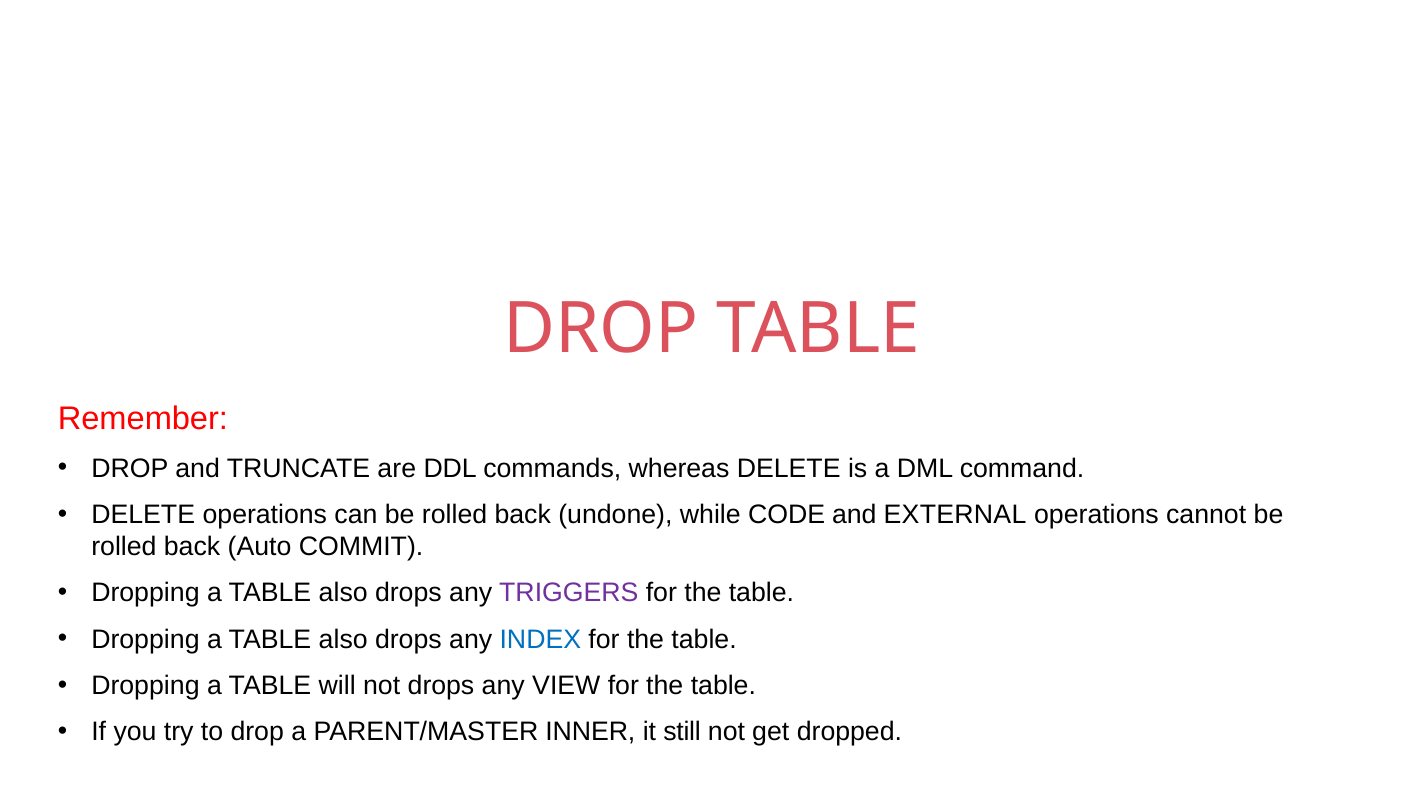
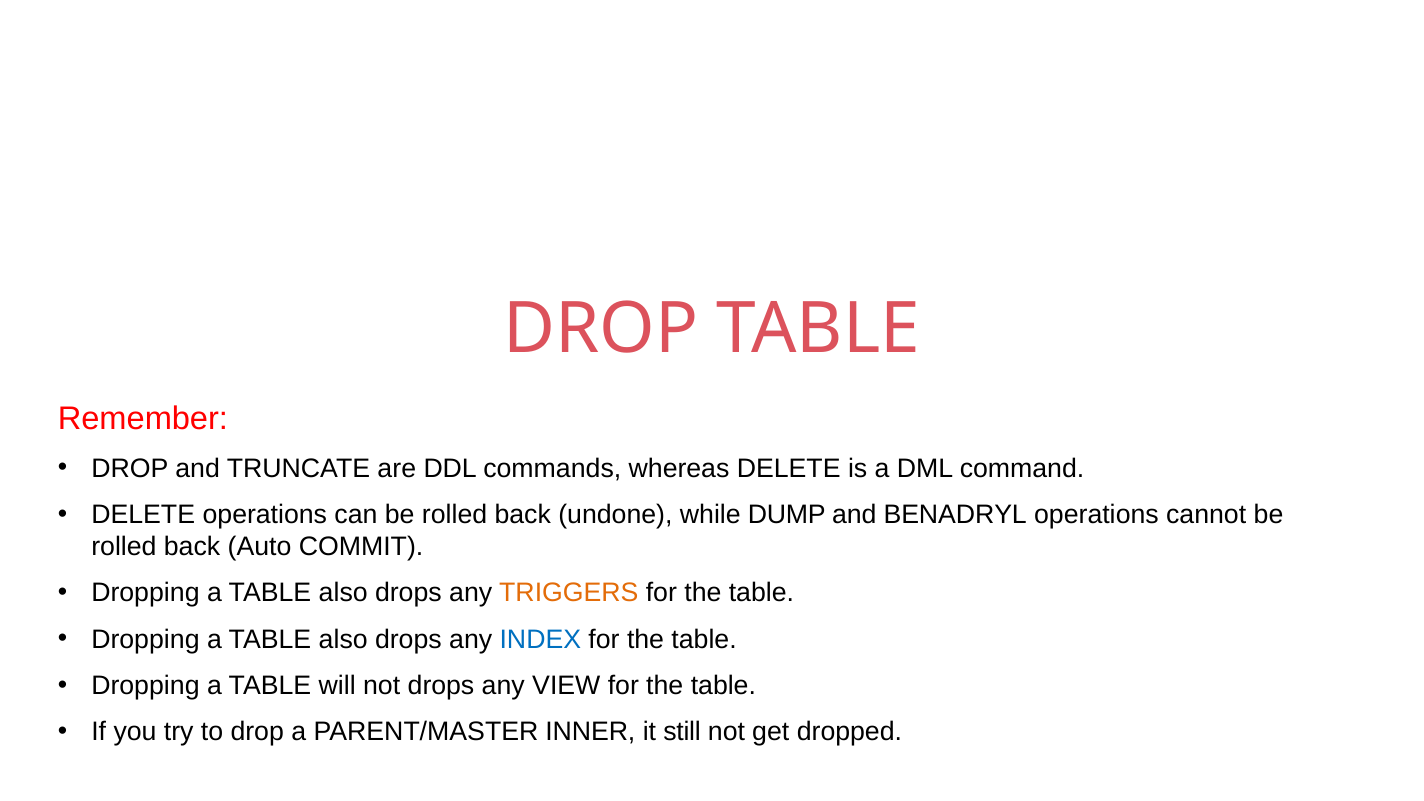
CODE: CODE -> DUMP
EXTERNAL: EXTERNAL -> BENADRYL
TRIGGERS colour: purple -> orange
